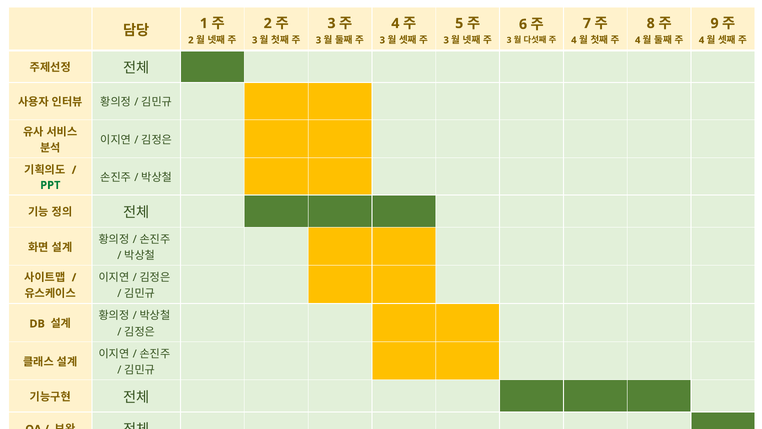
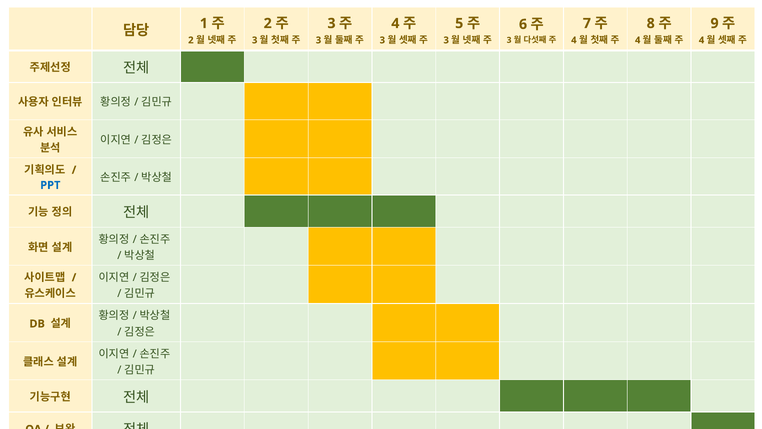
PPT colour: green -> blue
